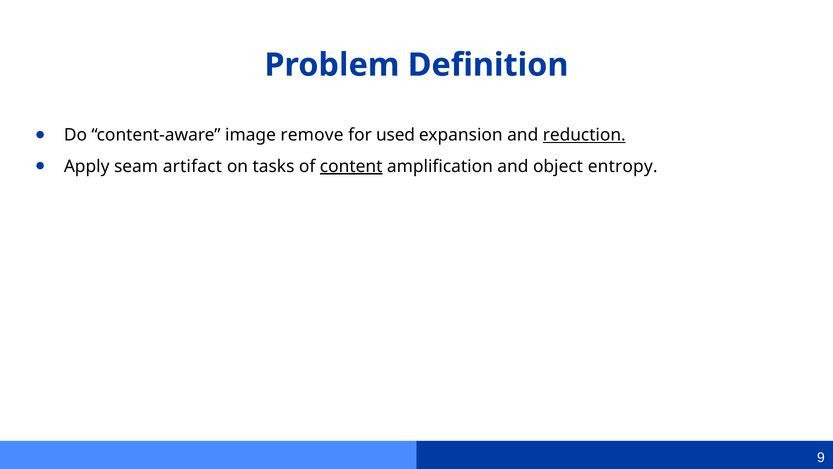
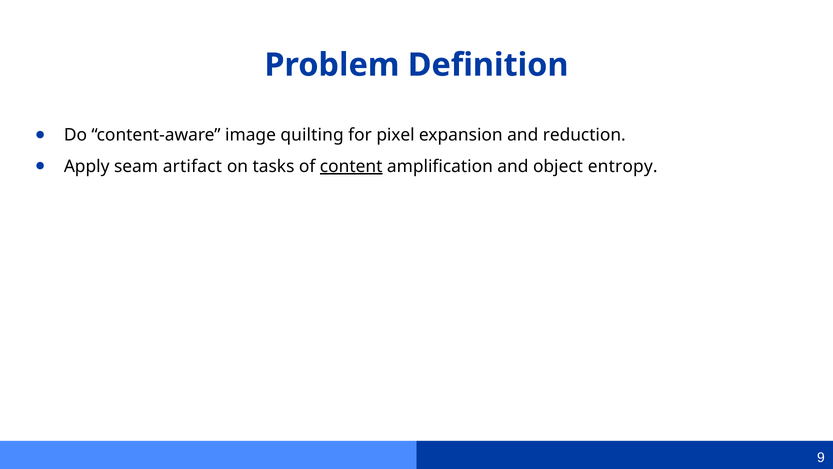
remove: remove -> quilting
used: used -> pixel
reduction underline: present -> none
